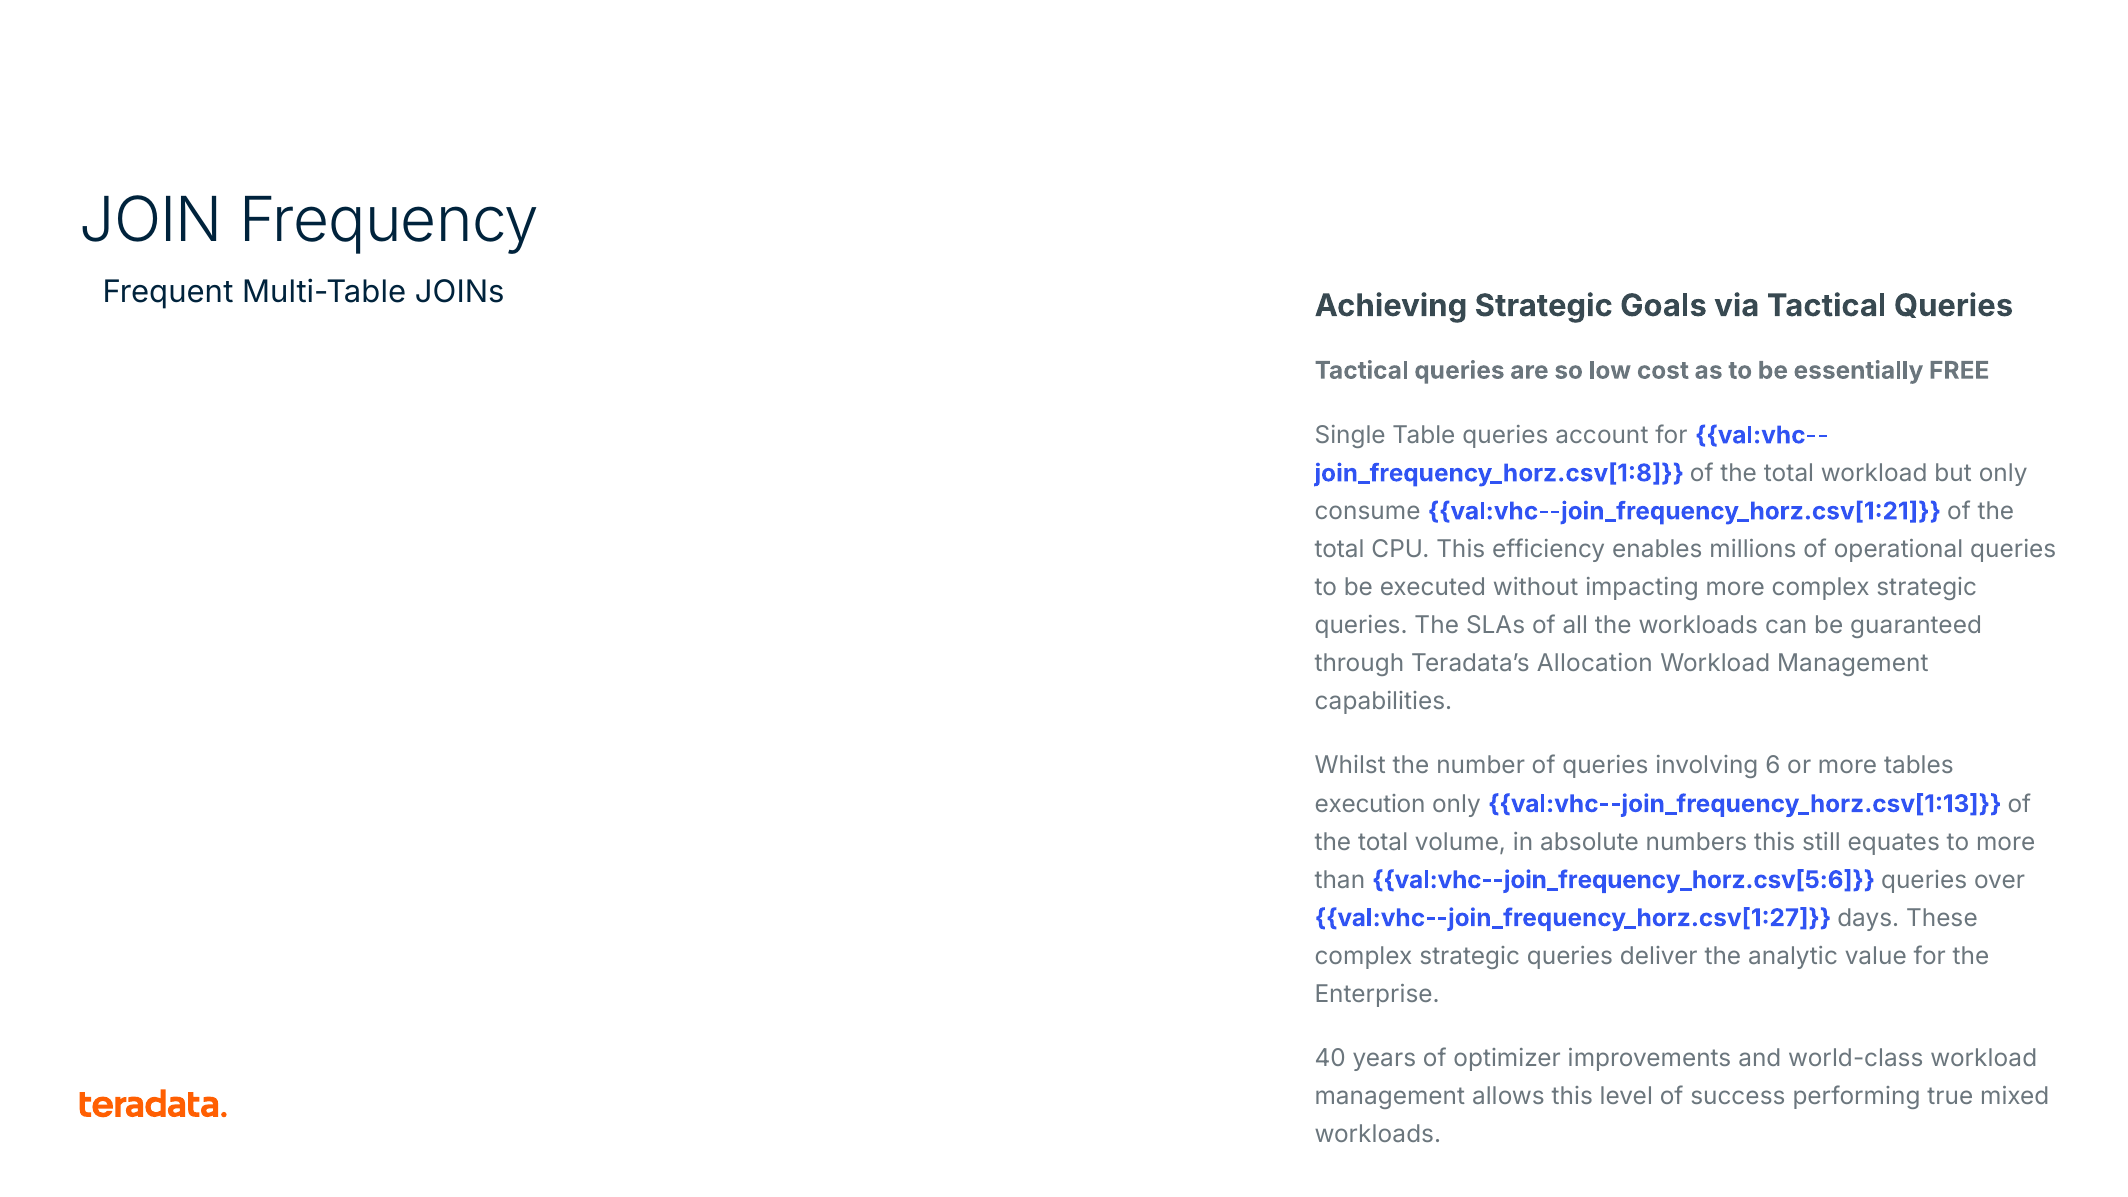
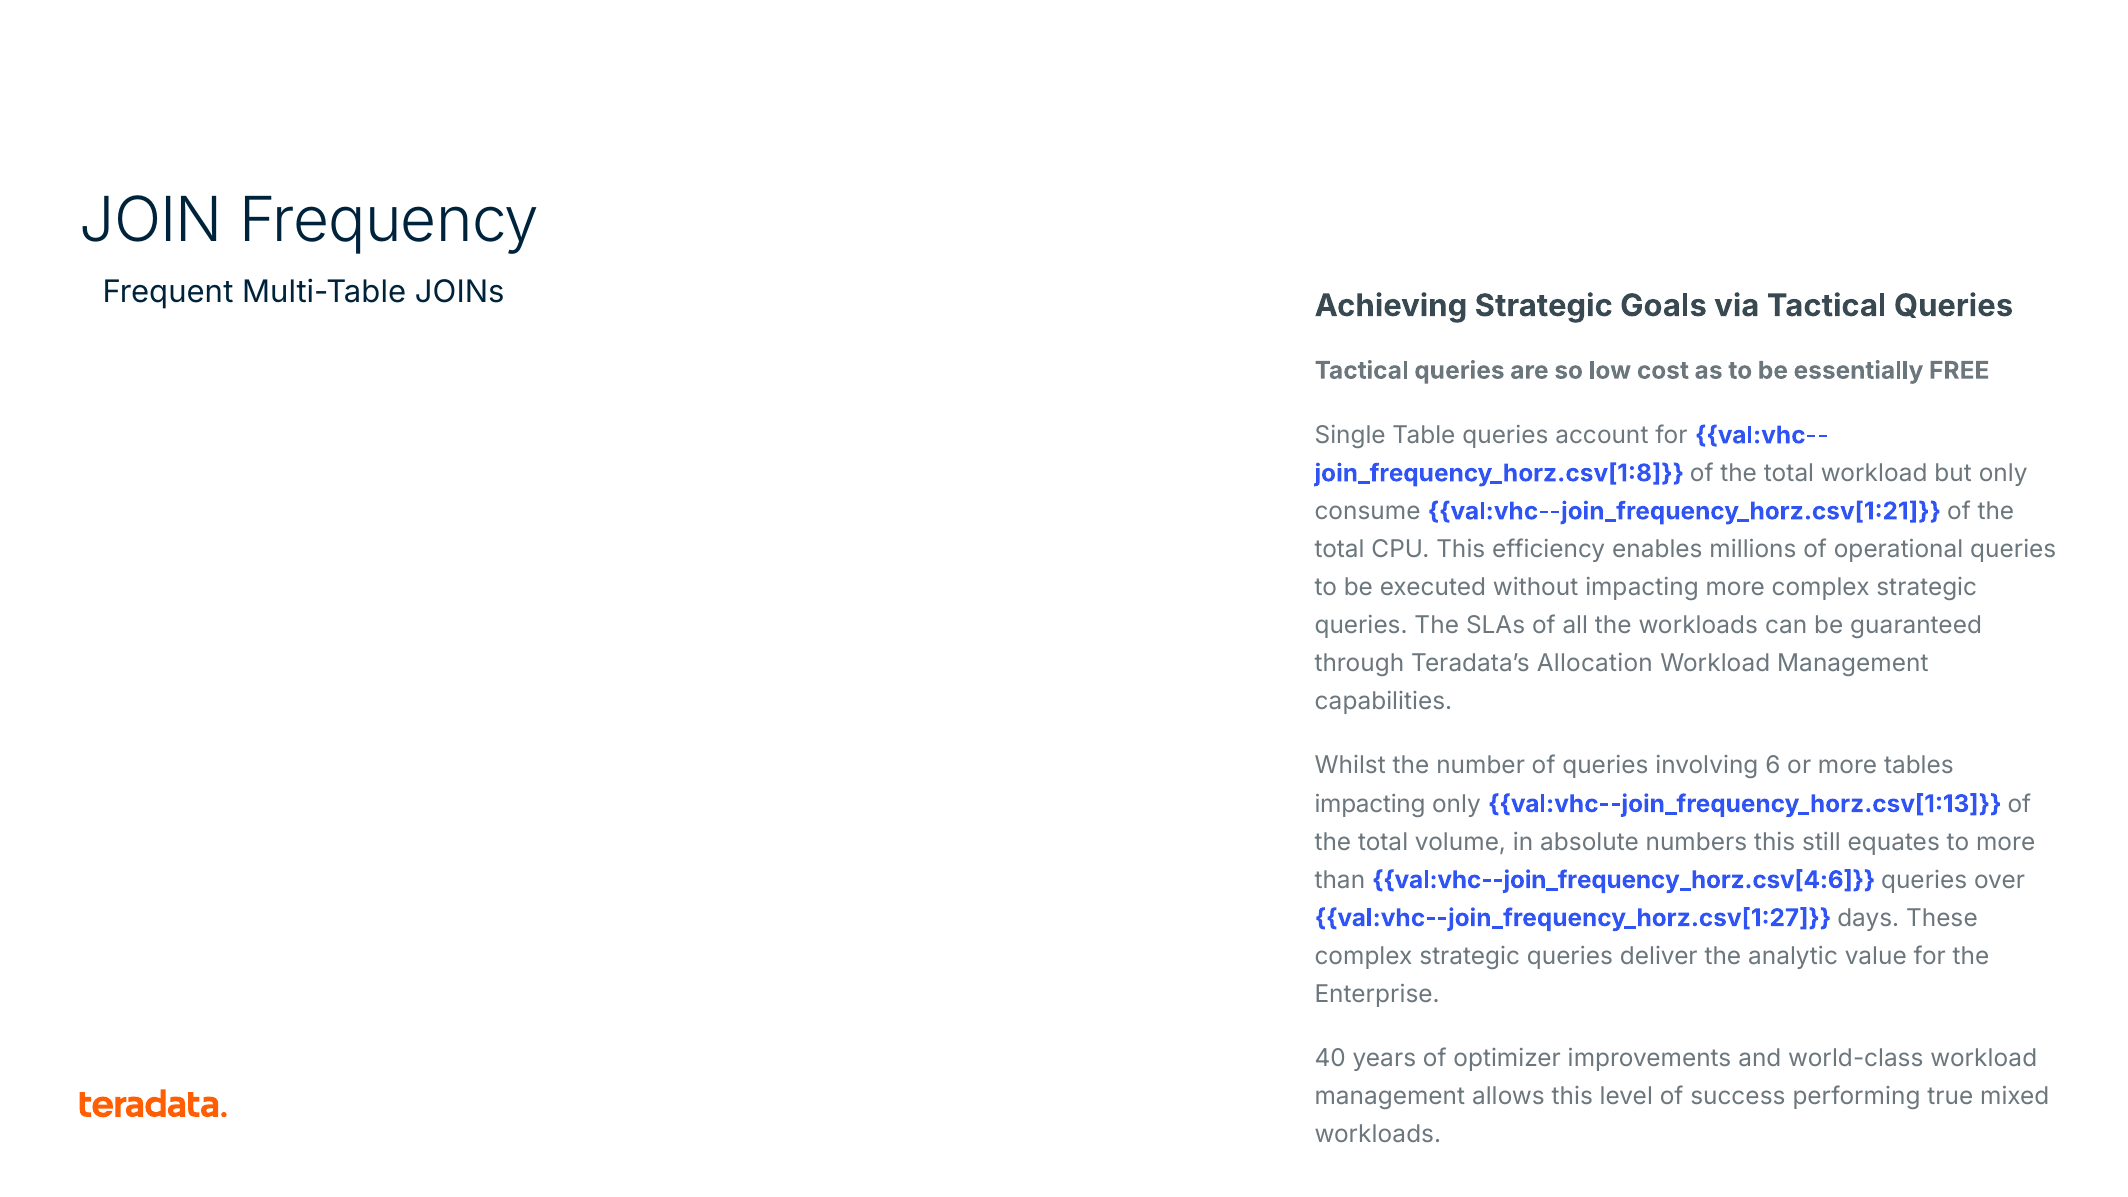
execution at (1370, 804): execution -> impacting
val:vhc--join_frequency_horz.csv[5:6: val:vhc--join_frequency_horz.csv[5:6 -> val:vhc--join_frequency_horz.csv[4:6
